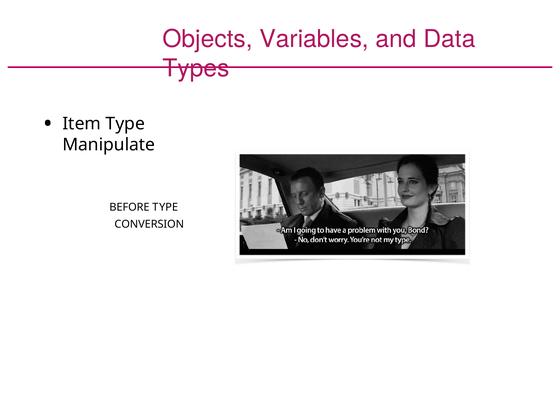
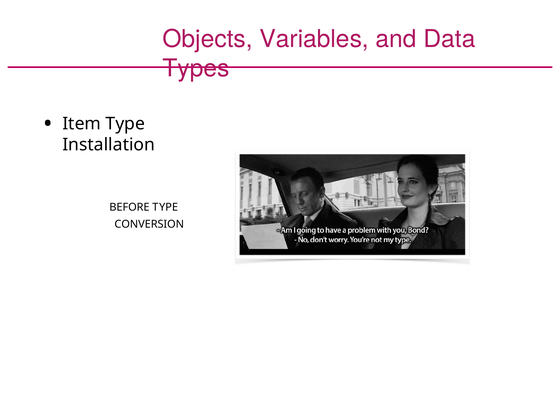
Manipulate: Manipulate -> Installation
